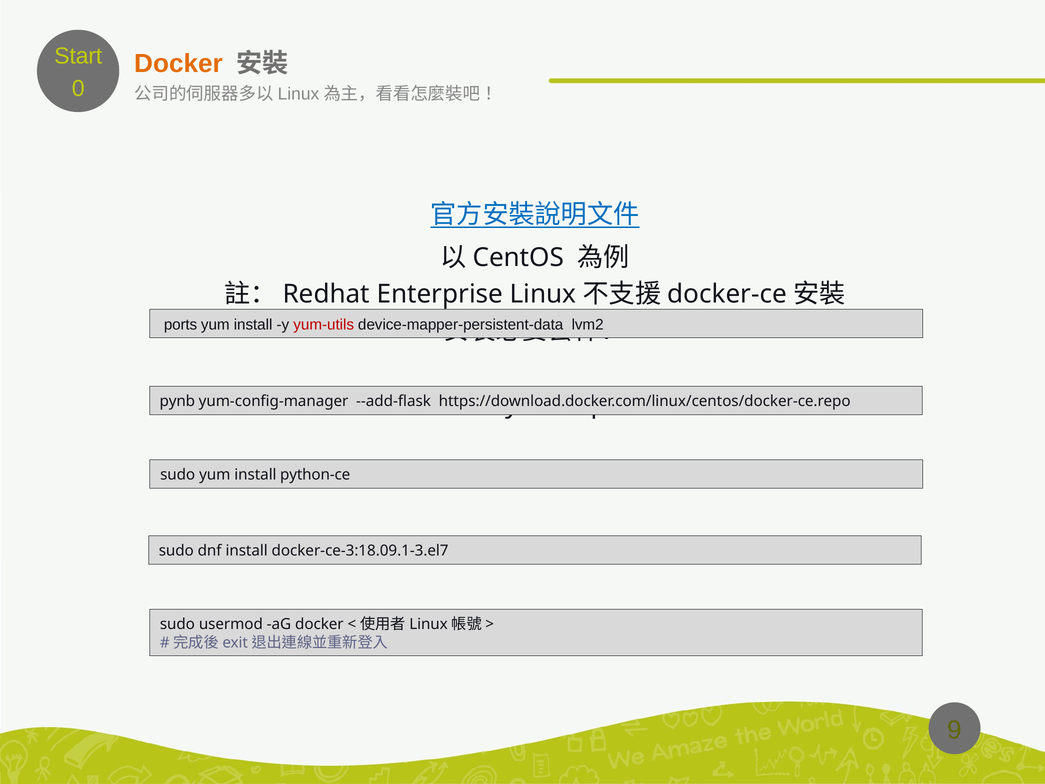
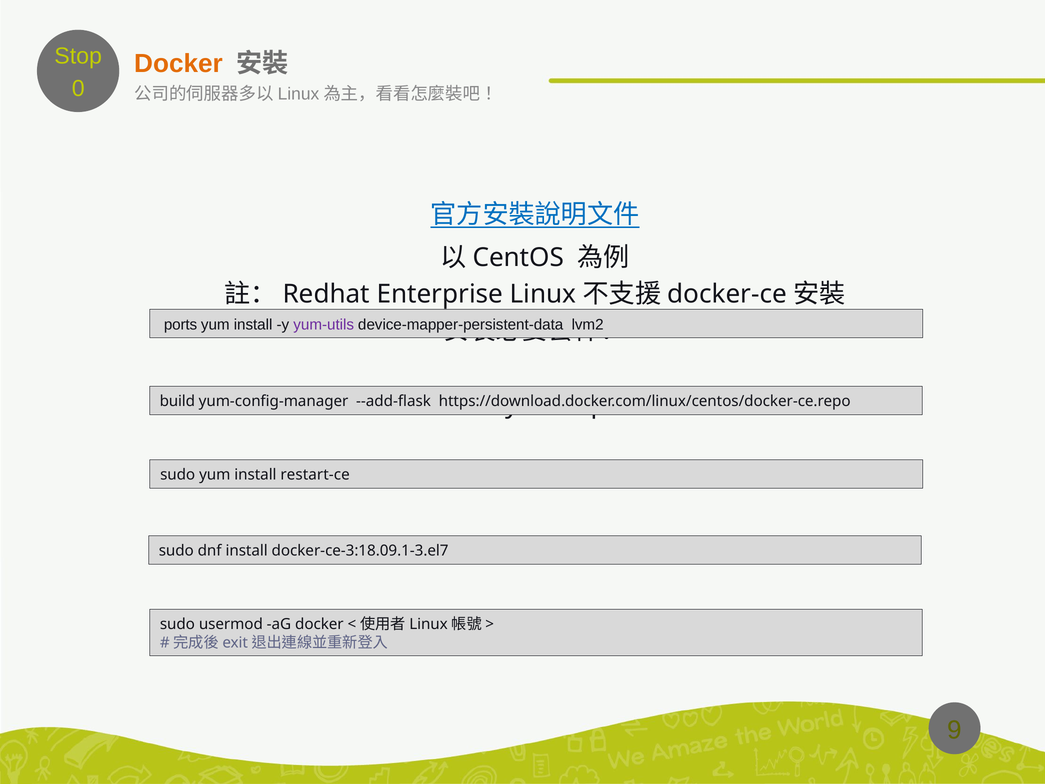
Start: Start -> Stop
yum-utils colour: red -> purple
pynb: pynb -> build
python-ce: python-ce -> restart-ce
